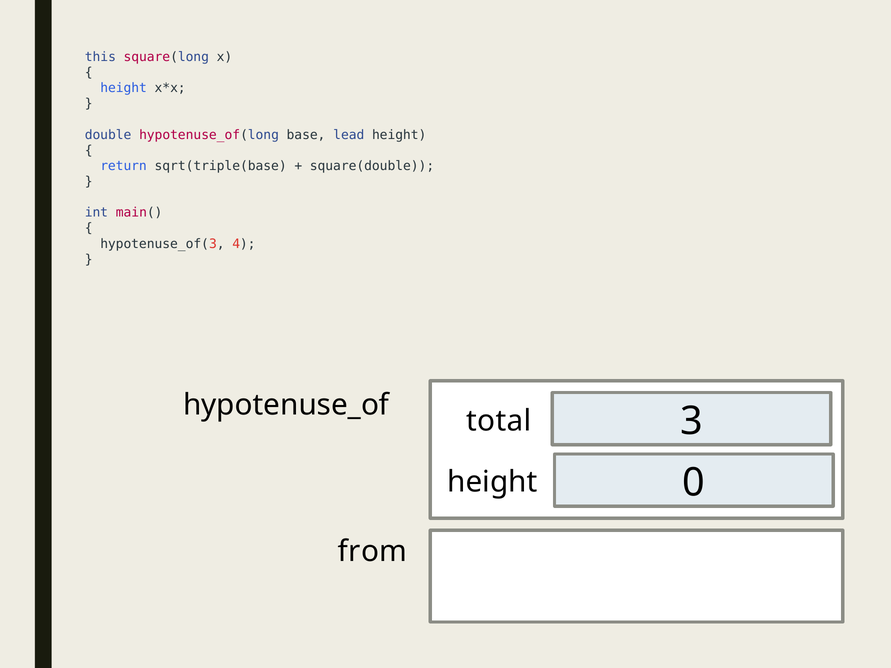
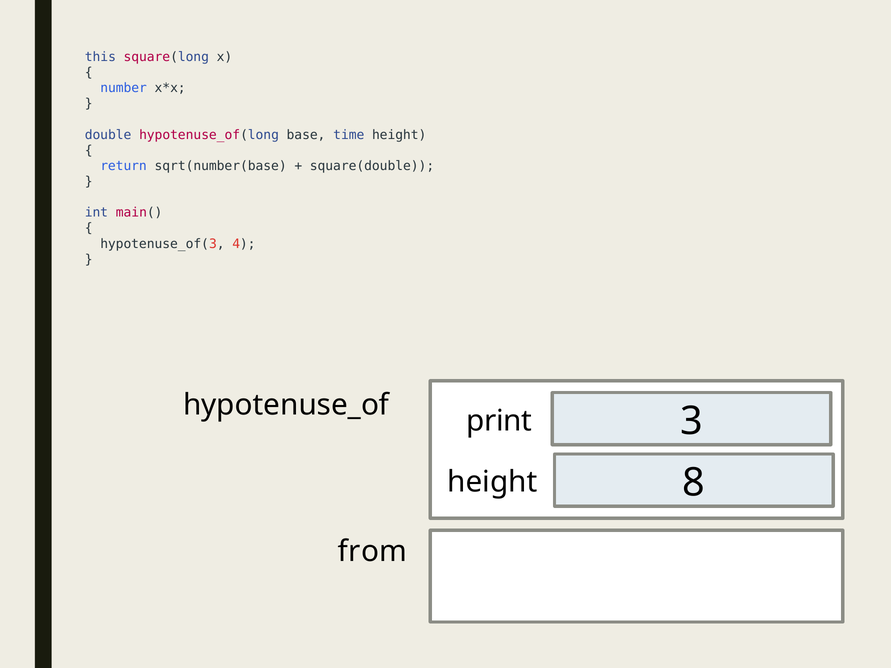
height at (124, 88): height -> number
lead: lead -> time
sqrt(triple(base: sqrt(triple(base -> sqrt(number(base
total: total -> print
0: 0 -> 8
